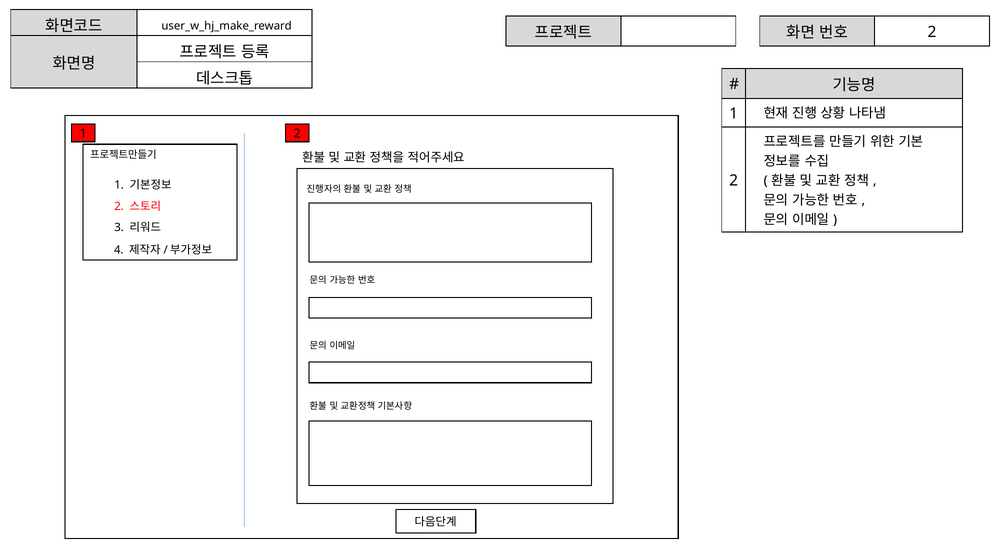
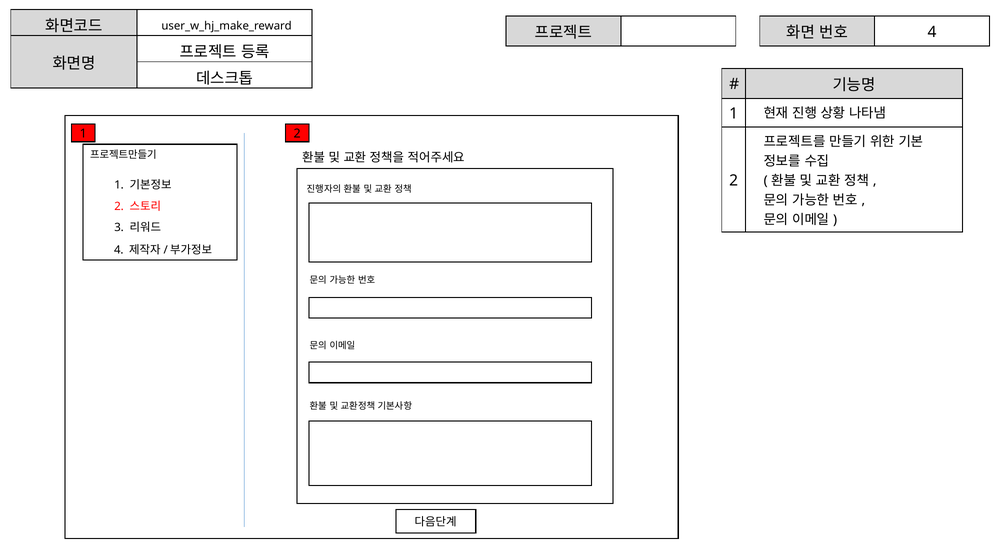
2 at (932, 32): 2 -> 4
